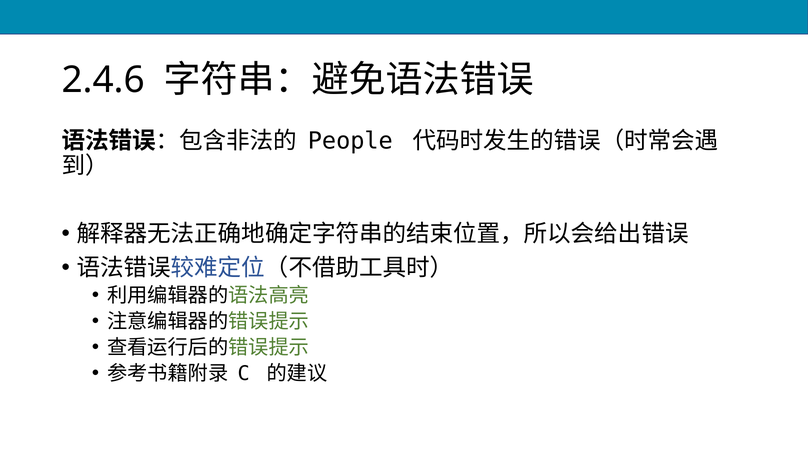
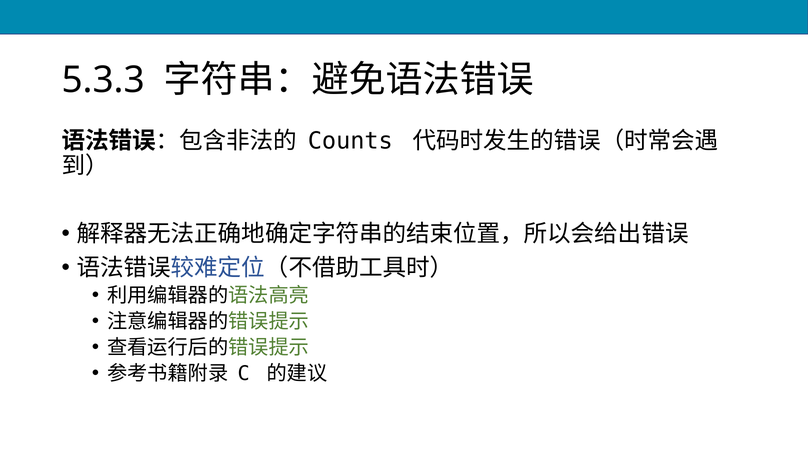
2.4.6: 2.4.6 -> 5.3.3
People: People -> Counts
